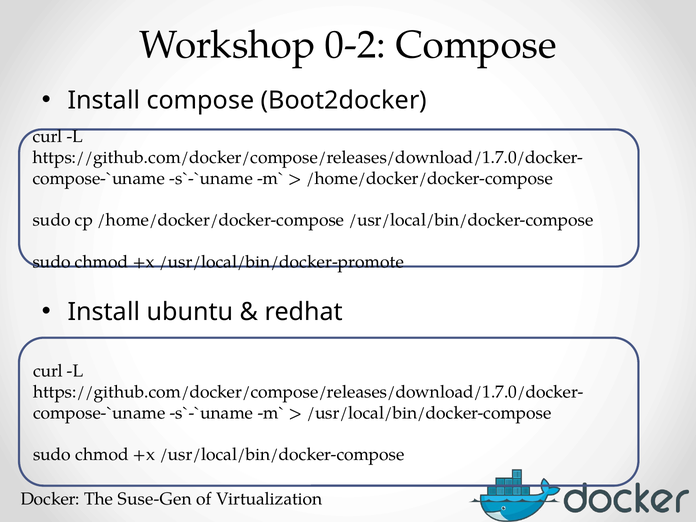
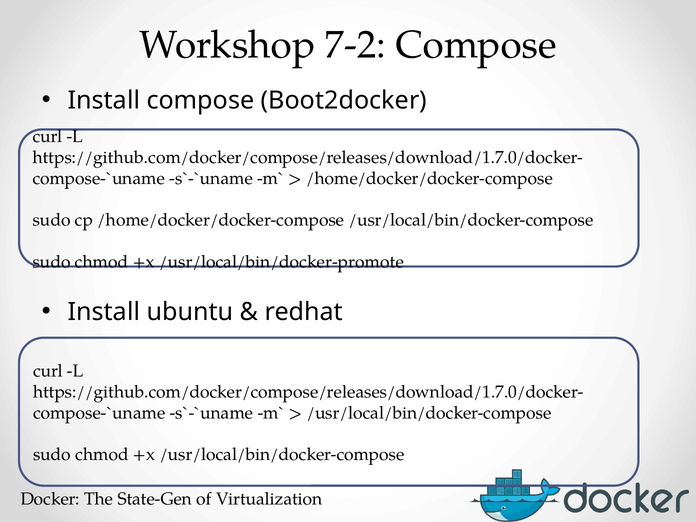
0-2: 0-2 -> 7-2
Suse-Gen: Suse-Gen -> State-Gen
